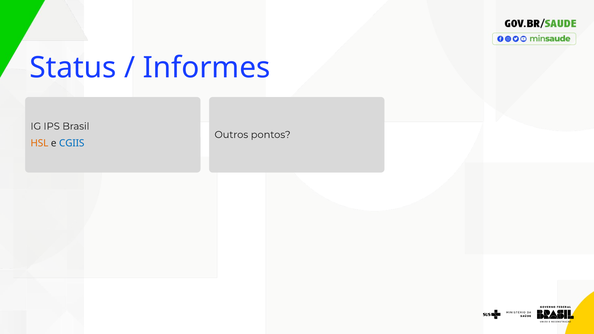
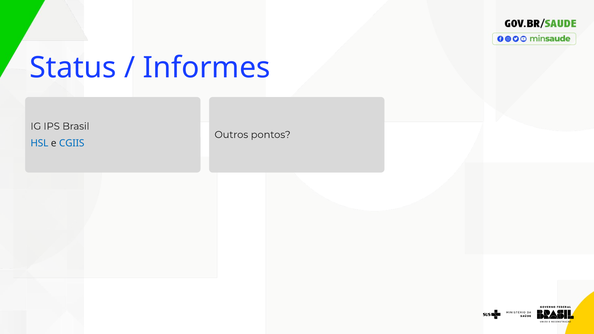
HSL colour: orange -> blue
